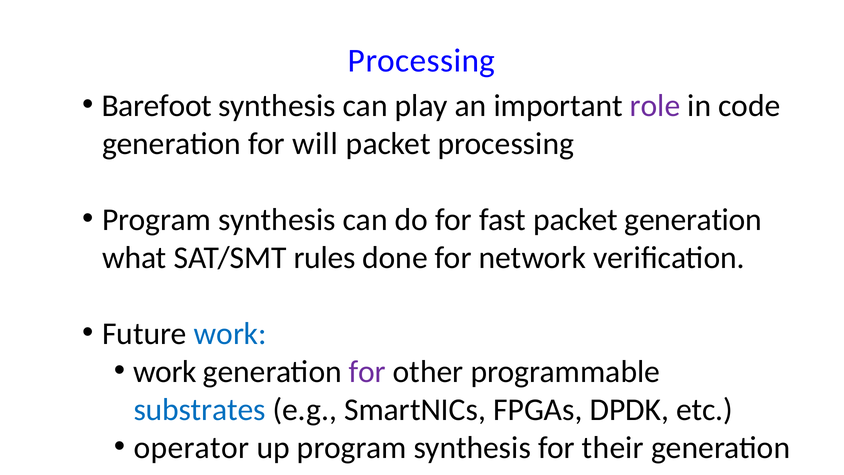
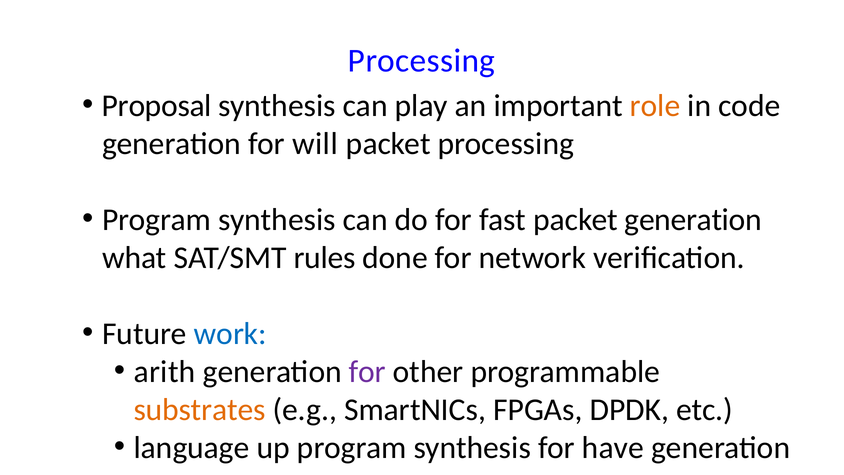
Barefoot: Barefoot -> Proposal
role colour: purple -> orange
work at (165, 371): work -> arith
substrates colour: blue -> orange
operator: operator -> language
their: their -> have
